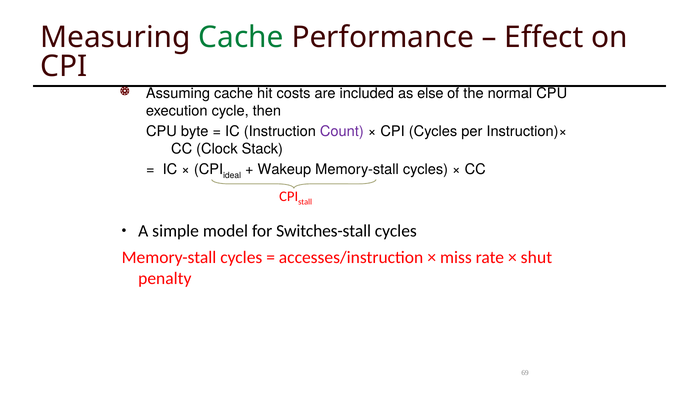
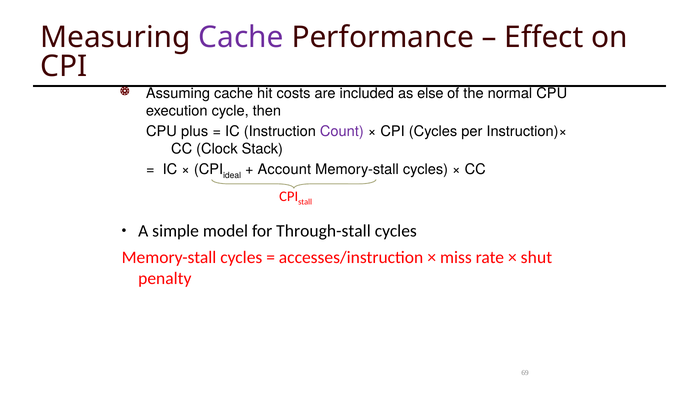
Cache at (241, 38) colour: green -> purple
byte: byte -> plus
Wakeup: Wakeup -> Account
Switches-stall: Switches-stall -> Through-stall
